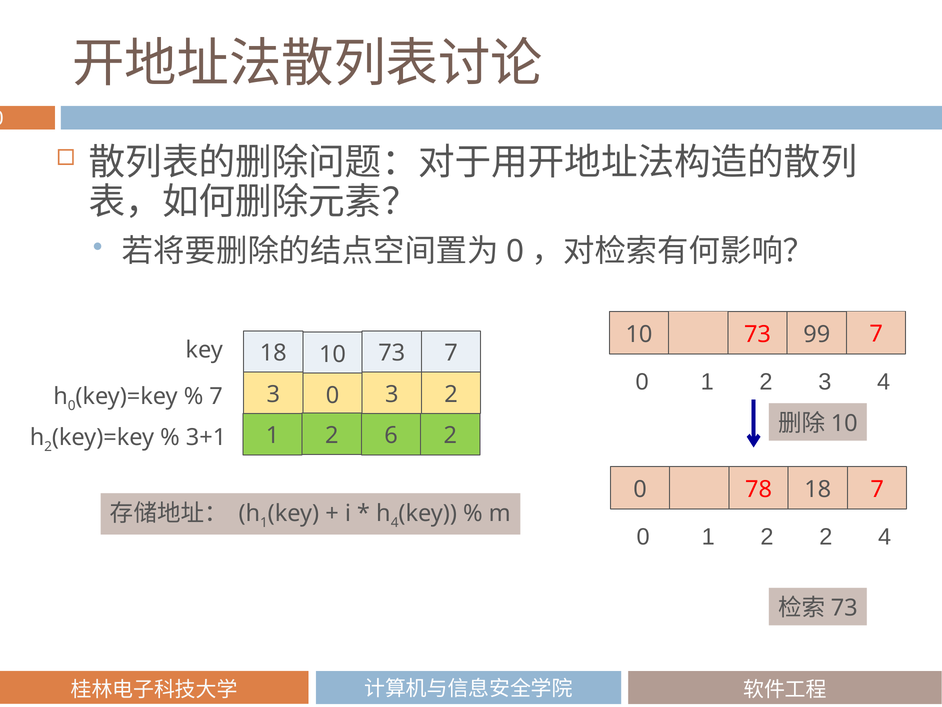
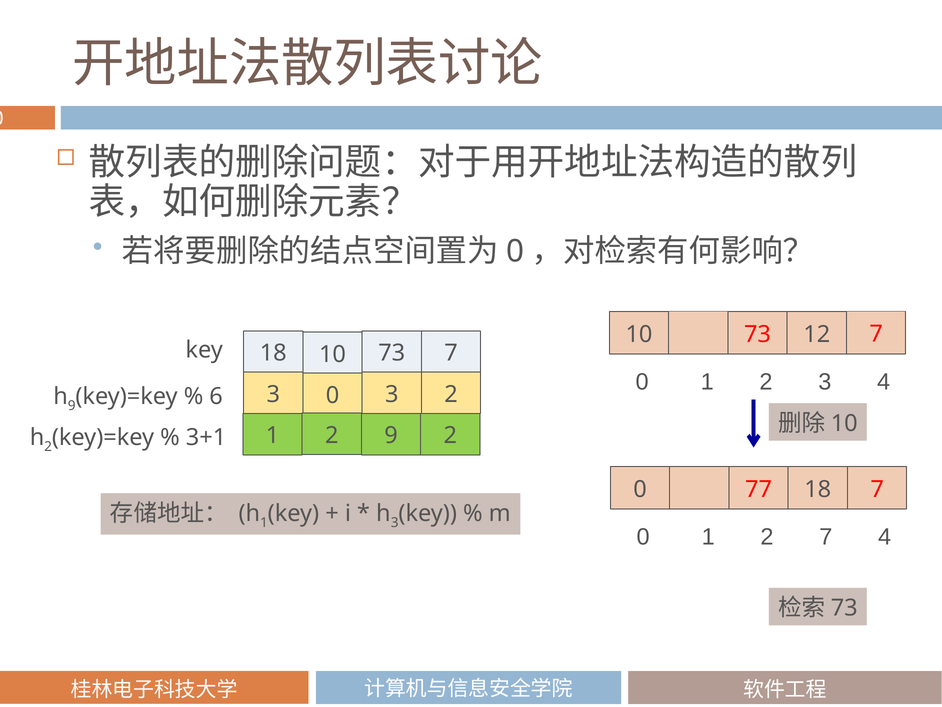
99: 99 -> 12
0 at (72, 405): 0 -> 9
7 at (216, 396): 7 -> 6
2 6: 6 -> 9
78: 78 -> 77
4 at (395, 522): 4 -> 3
2 2: 2 -> 7
